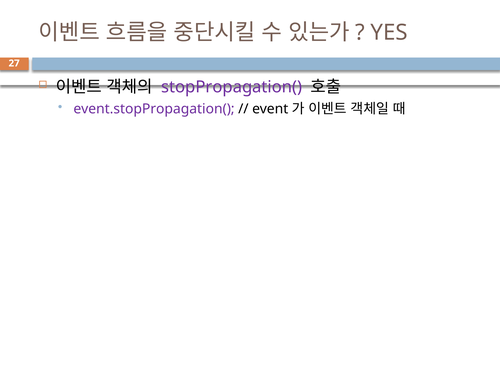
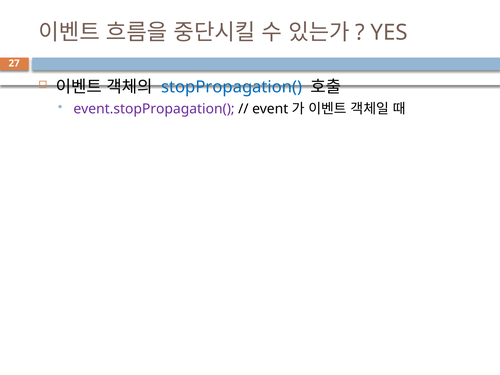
stopPropagation( colour: purple -> blue
